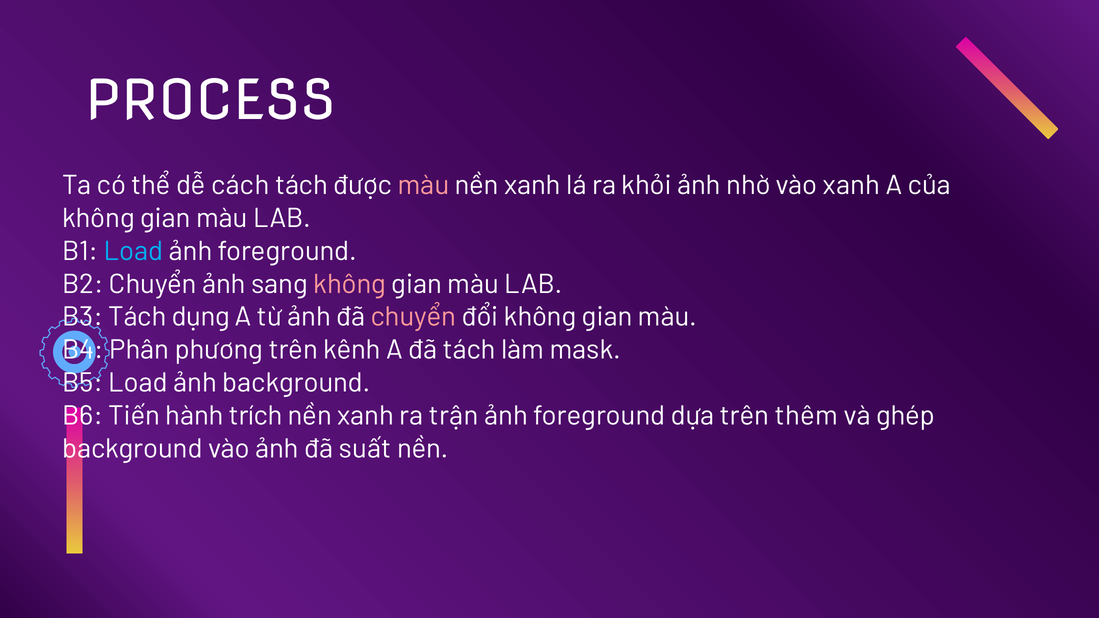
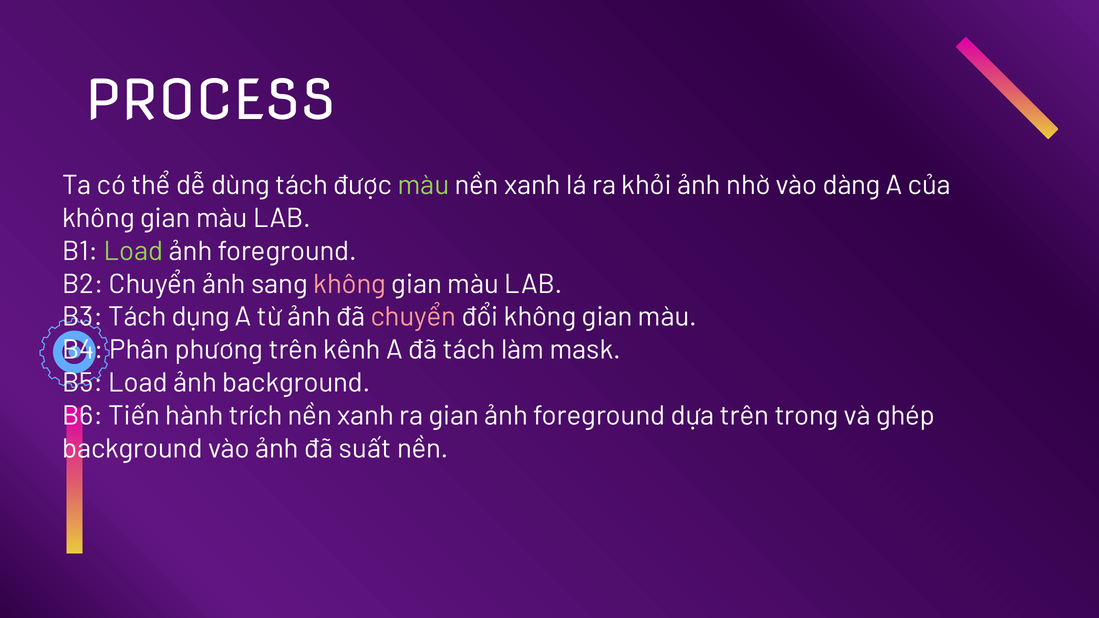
cách: cách -> dùng
màu at (423, 185) colour: pink -> light green
vào xanh: xanh -> dàng
Load at (134, 251) colour: light blue -> light green
ra trận: trận -> gian
thêm: thêm -> trong
